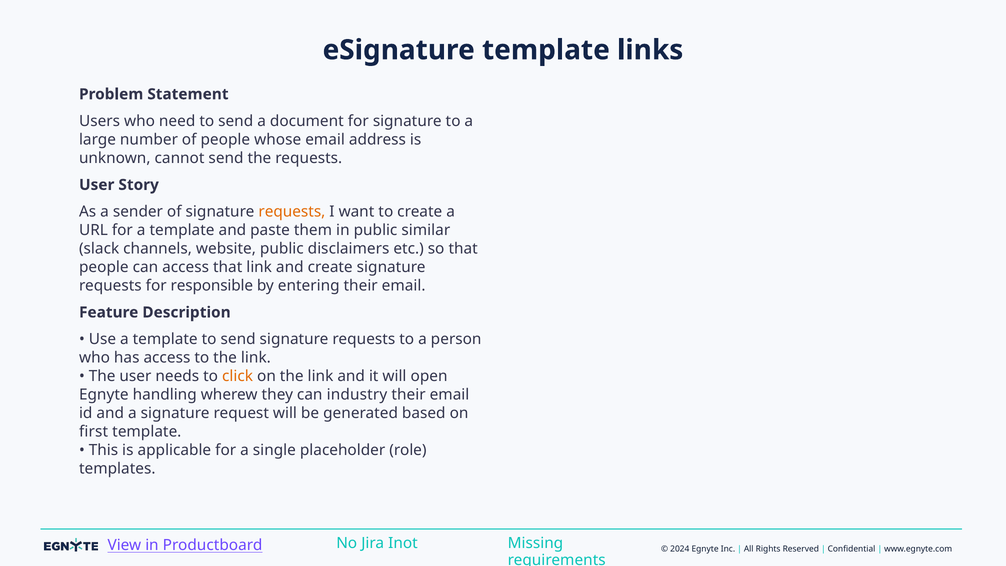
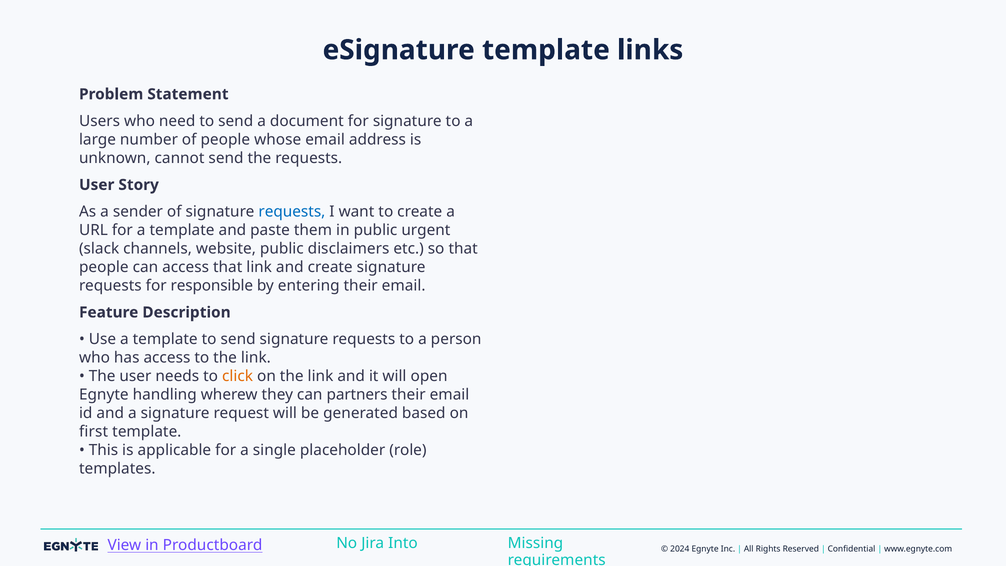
requests at (292, 212) colour: orange -> blue
similar: similar -> urgent
industry: industry -> partners
Inot: Inot -> Into
